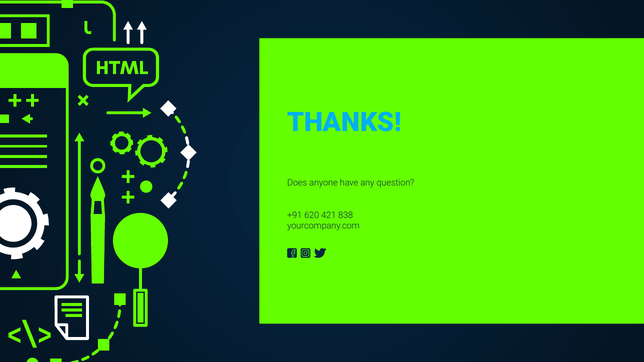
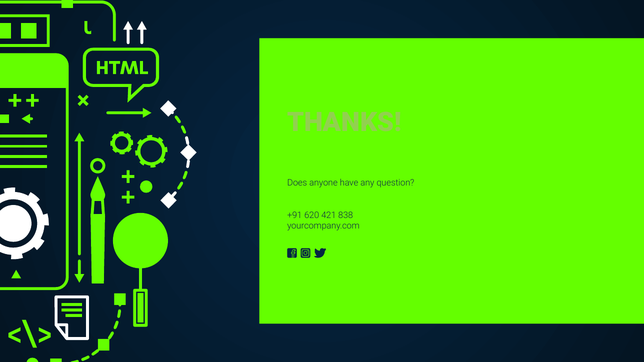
THANKS colour: light blue -> light green
